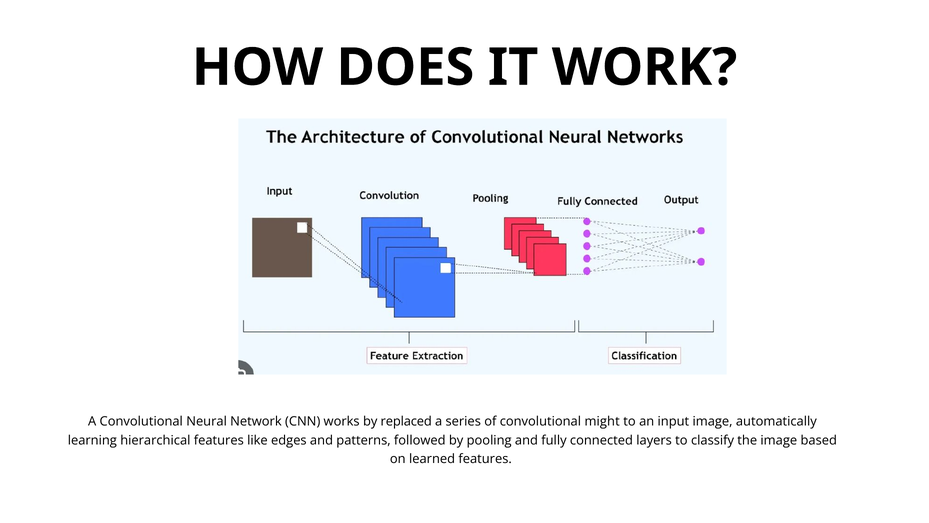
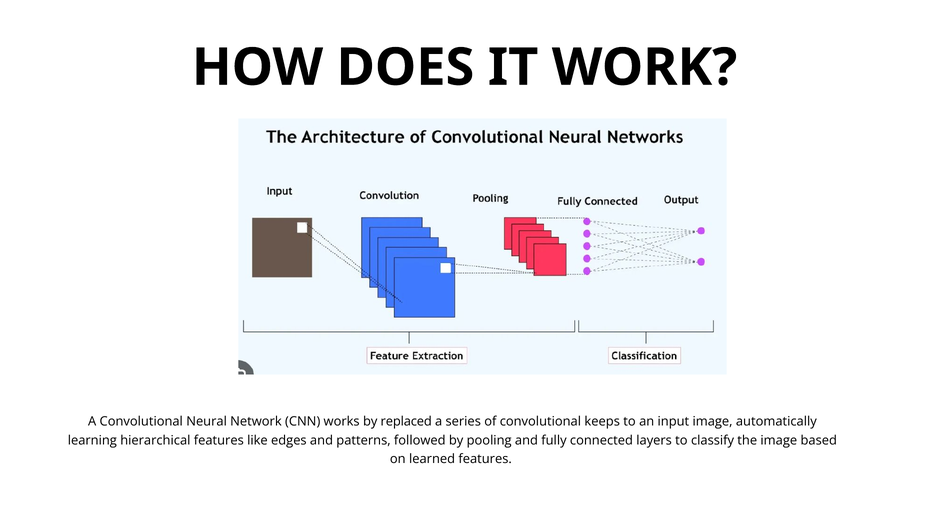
might: might -> keeps
